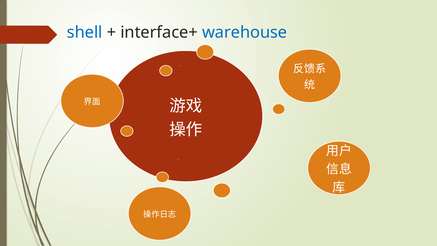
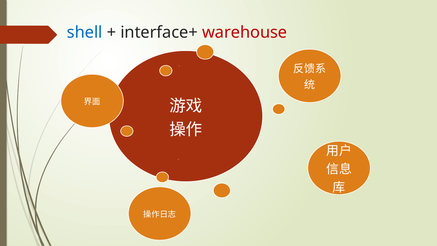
warehouse colour: blue -> red
